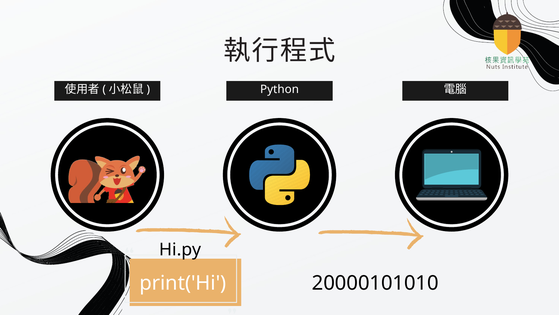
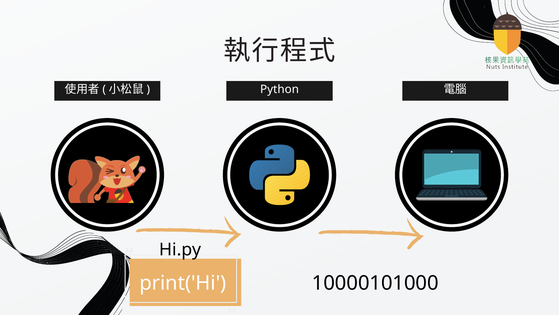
20000101010: 20000101010 -> 10000101000
